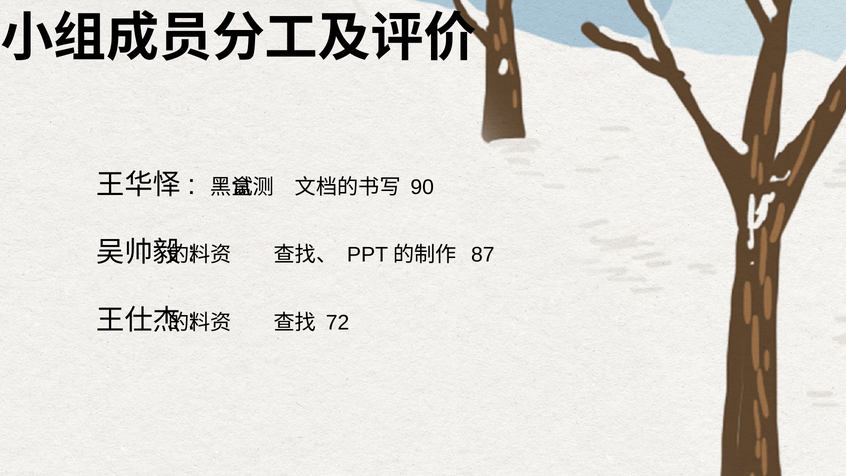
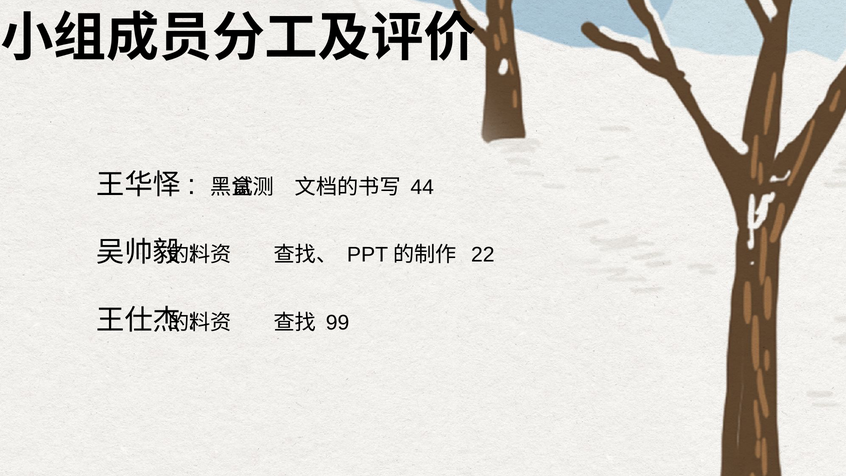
90: 90 -> 44
87: 87 -> 22
72: 72 -> 99
